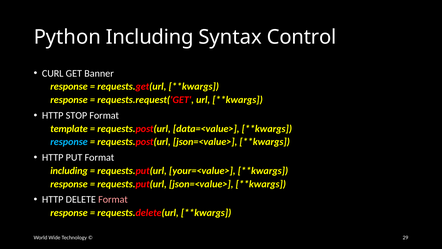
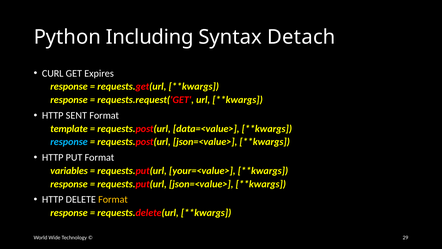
Control: Control -> Detach
Banner: Banner -> Expires
STOP: STOP -> SENT
including at (69, 170): including -> variables
Format at (113, 199) colour: pink -> yellow
